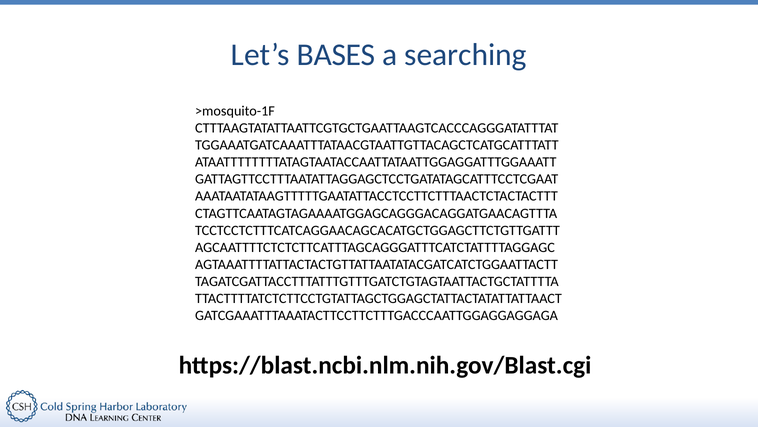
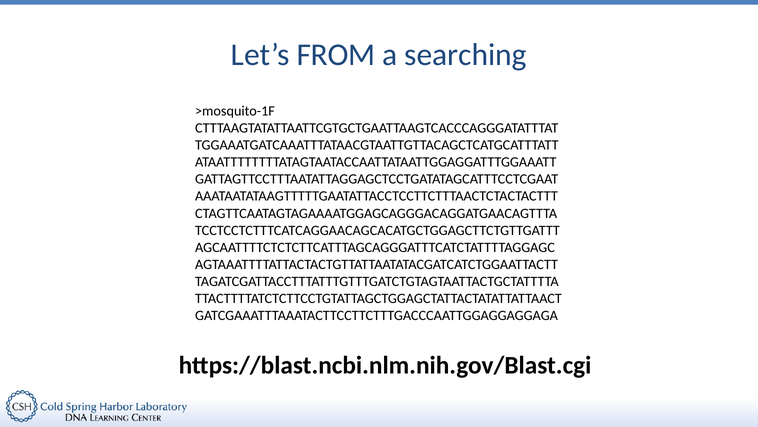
BASES: BASES -> FROM
